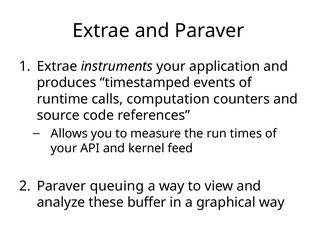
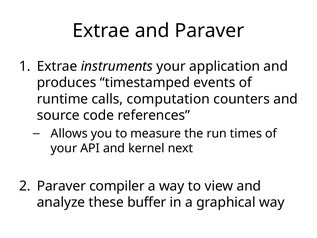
feed: feed -> next
queuing: queuing -> compiler
